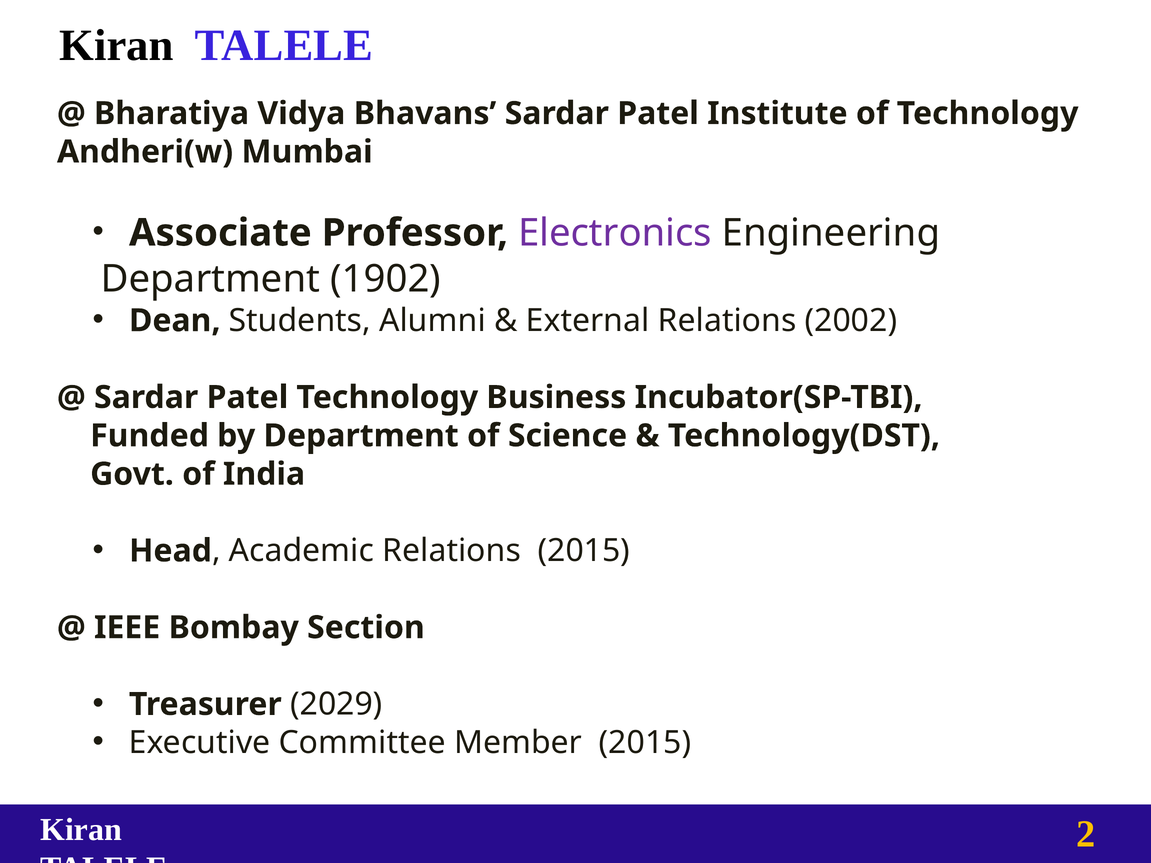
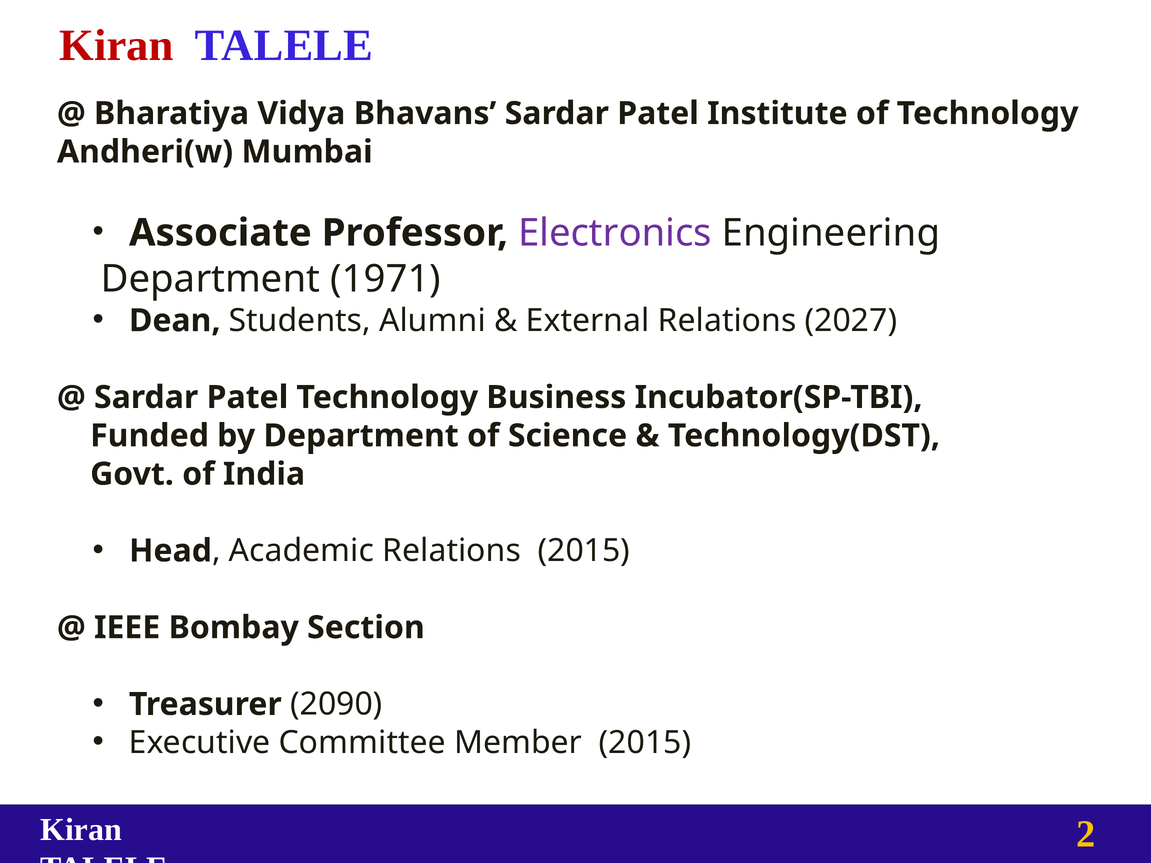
Kiran at (116, 45) colour: black -> red
1902: 1902 -> 1971
2002: 2002 -> 2027
2029: 2029 -> 2090
